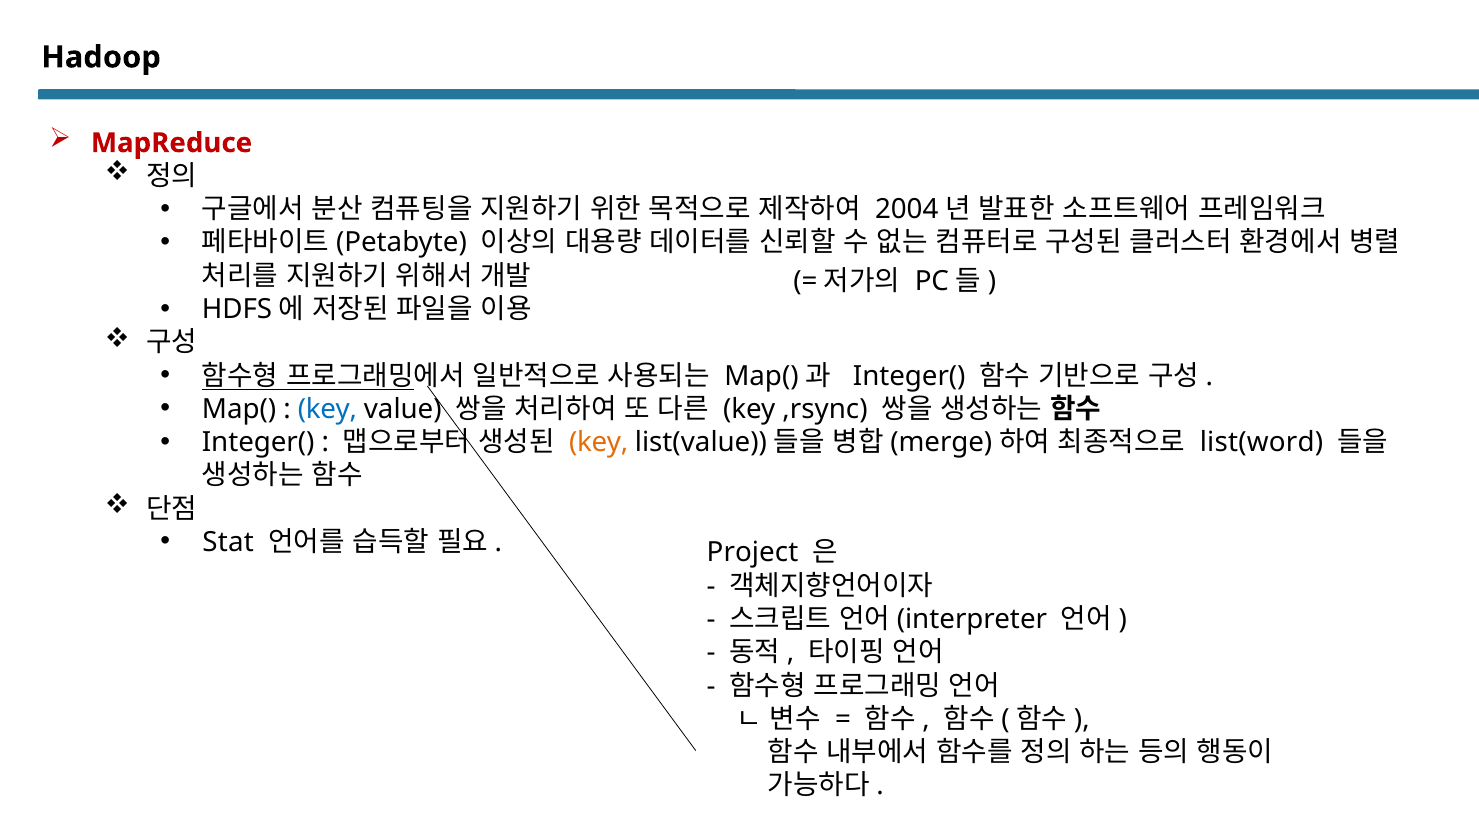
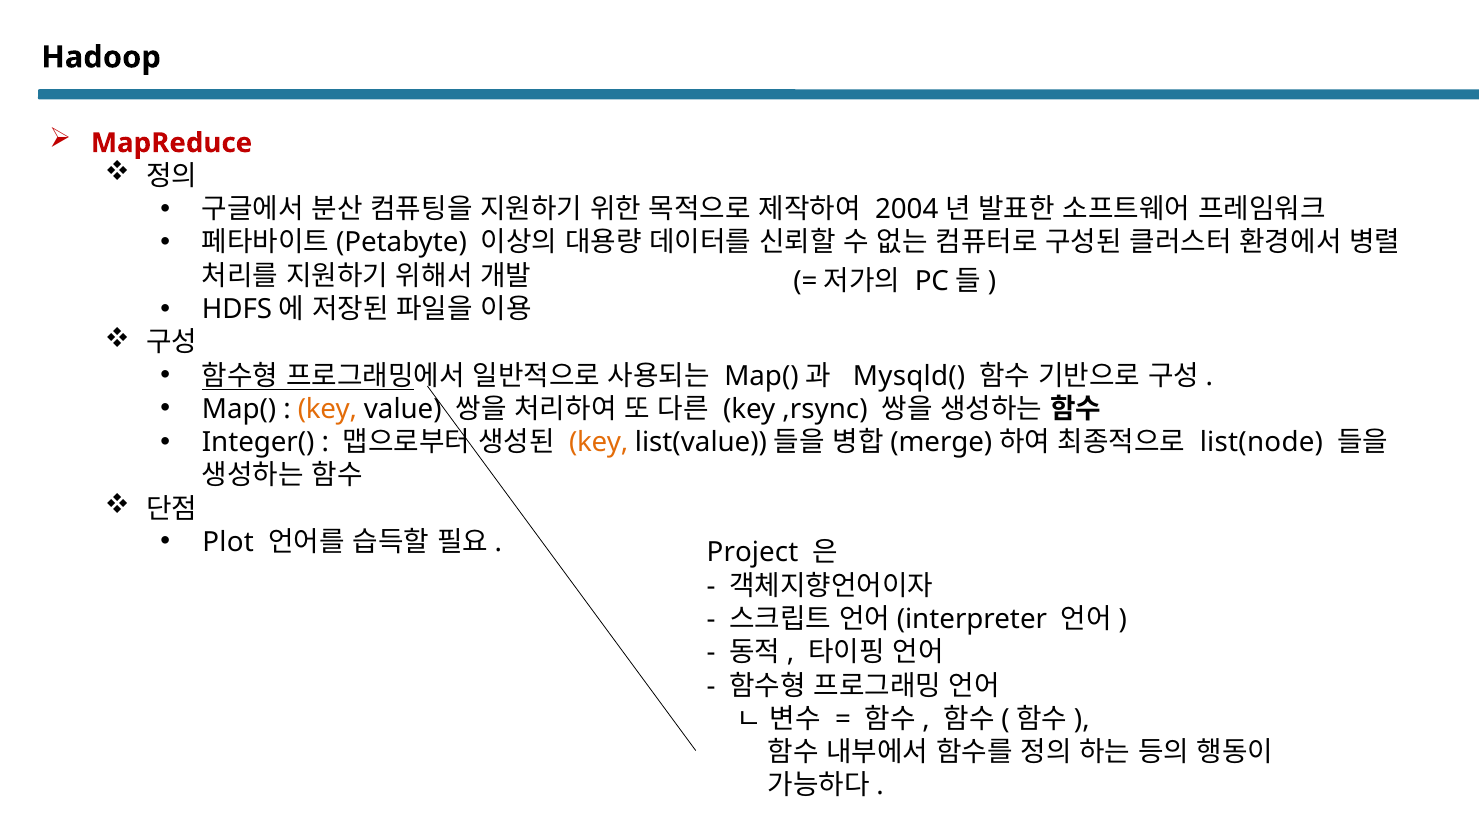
Integer( at (909, 376): Integer( -> Mysqld(
key at (327, 409) colour: blue -> orange
list(word: list(word -> list(node
Stat: Stat -> Plot
